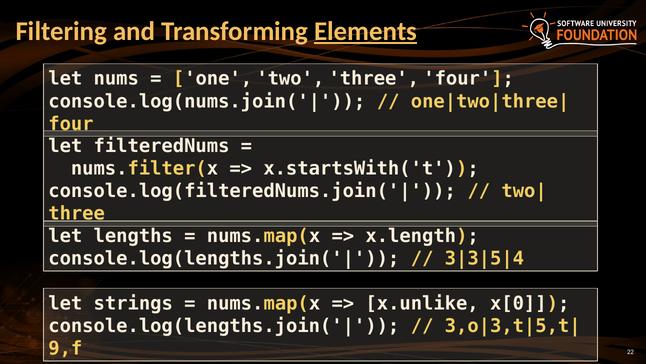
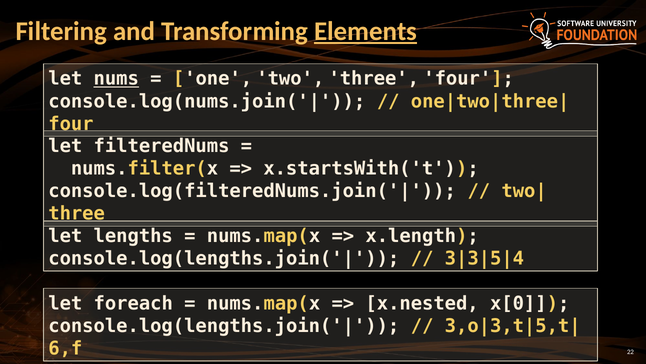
nums underline: none -> present
strings: strings -> foreach
x.unlike: x.unlike -> x.nested
9,f: 9,f -> 6,f
